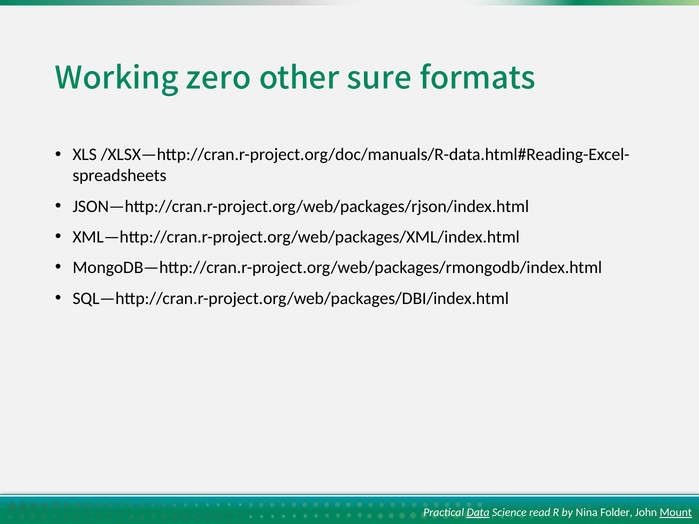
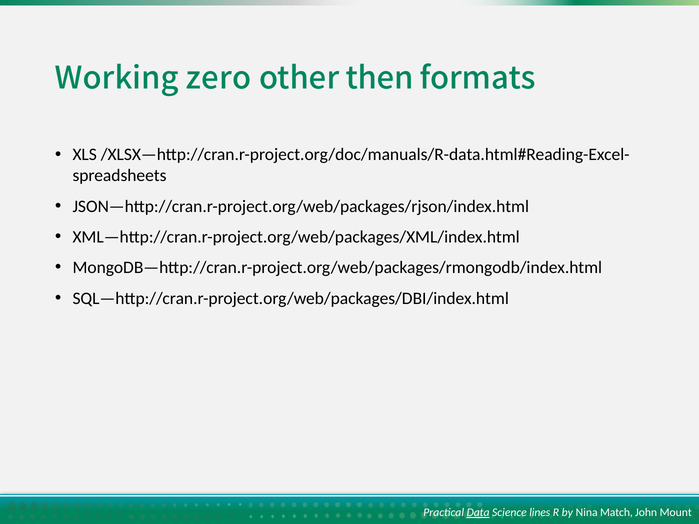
sure: sure -> then
read: read -> lines
Folder: Folder -> Match
Mount underline: present -> none
